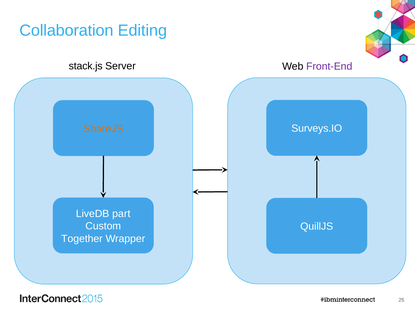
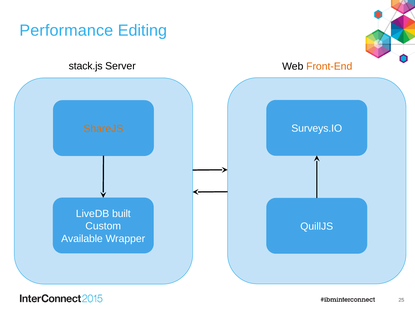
Collaboration: Collaboration -> Performance
Front-End colour: purple -> orange
part: part -> built
Together: Together -> Available
